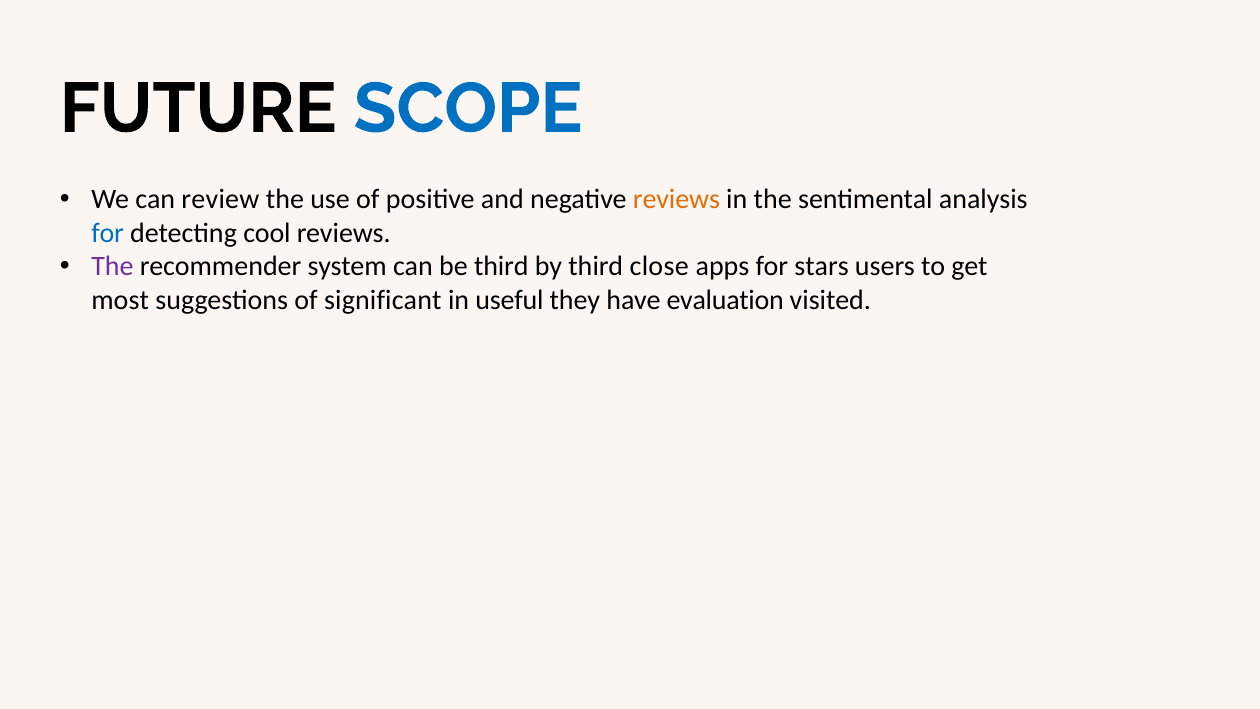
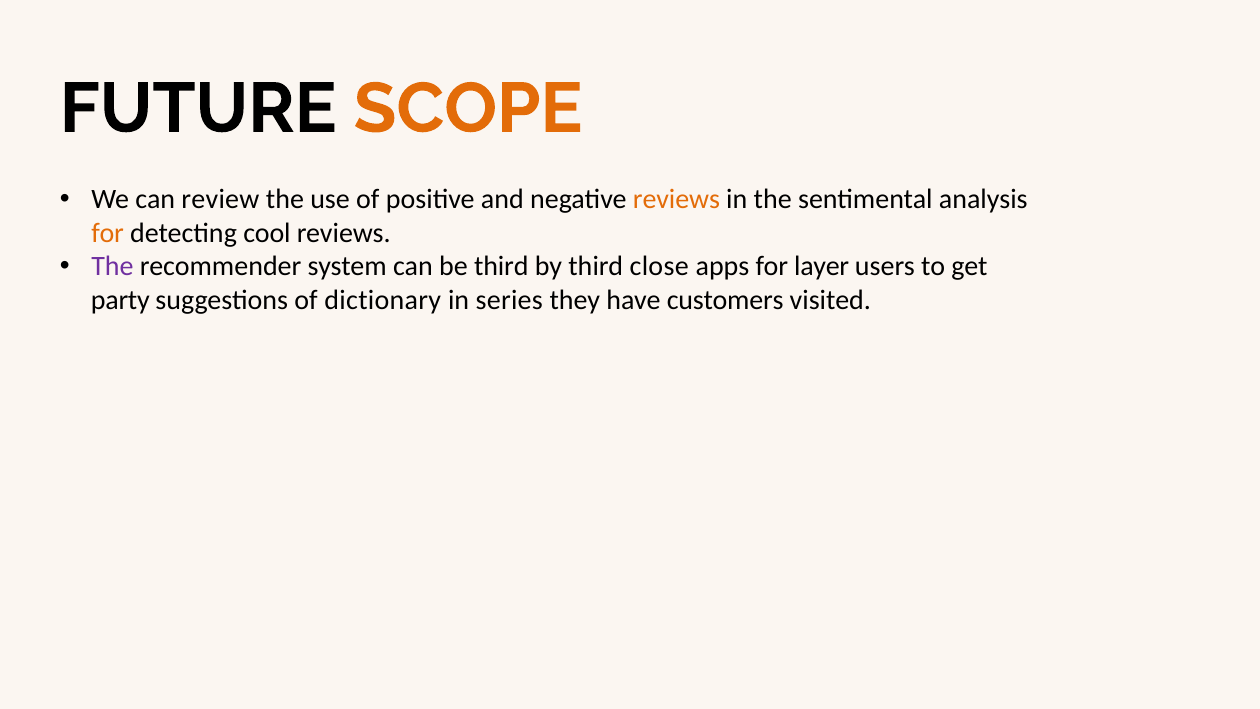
SCOPE colour: blue -> orange
for at (108, 233) colour: blue -> orange
stars: stars -> layer
most: most -> party
significant: significant -> dictionary
useful: useful -> series
evaluation: evaluation -> customers
